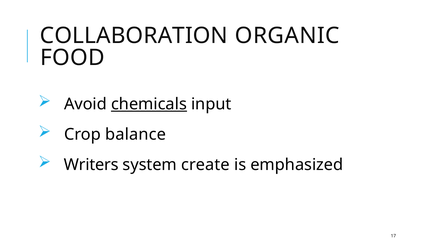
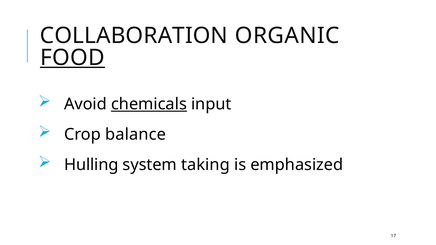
FOOD underline: none -> present
Writers: Writers -> Hulling
create: create -> taking
